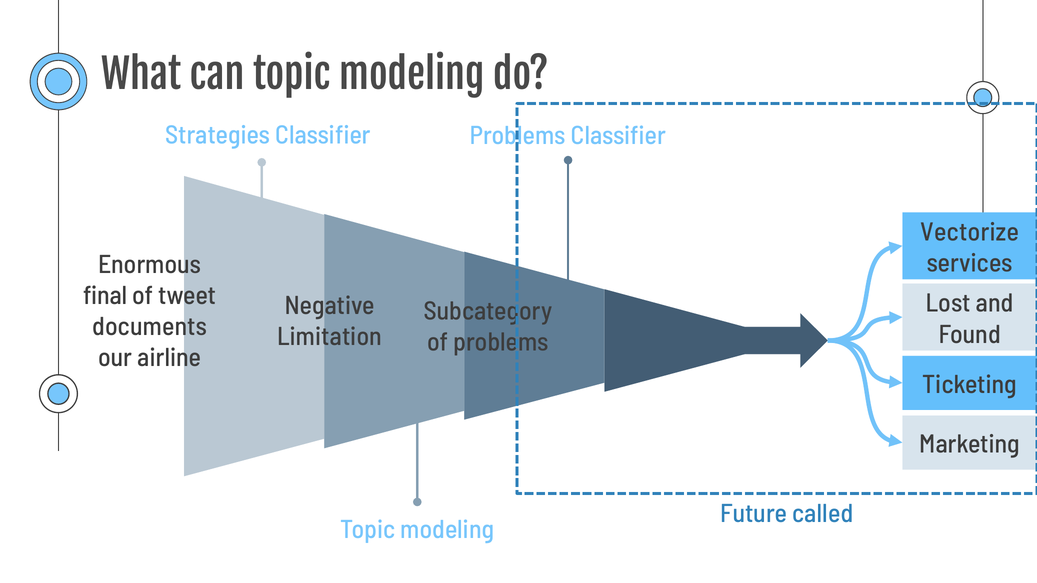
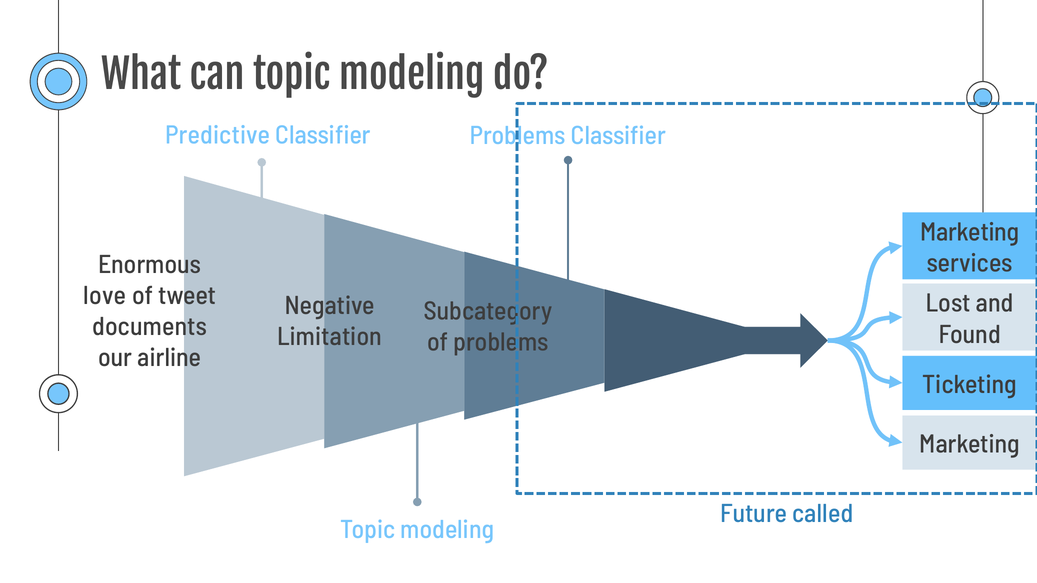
Strategies: Strategies -> Predictive
Vectorize at (970, 232): Vectorize -> Marketing
final: final -> love
